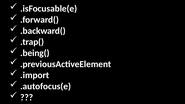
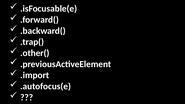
.being(: .being( -> .other(
